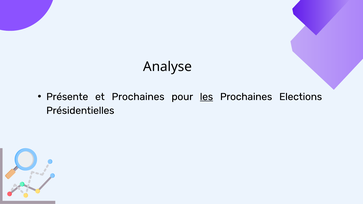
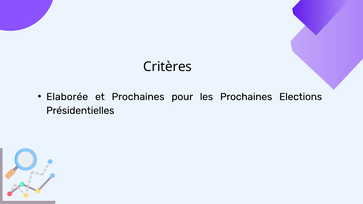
Analyse: Analyse -> Critères
Présente: Présente -> Elaborée
les underline: present -> none
